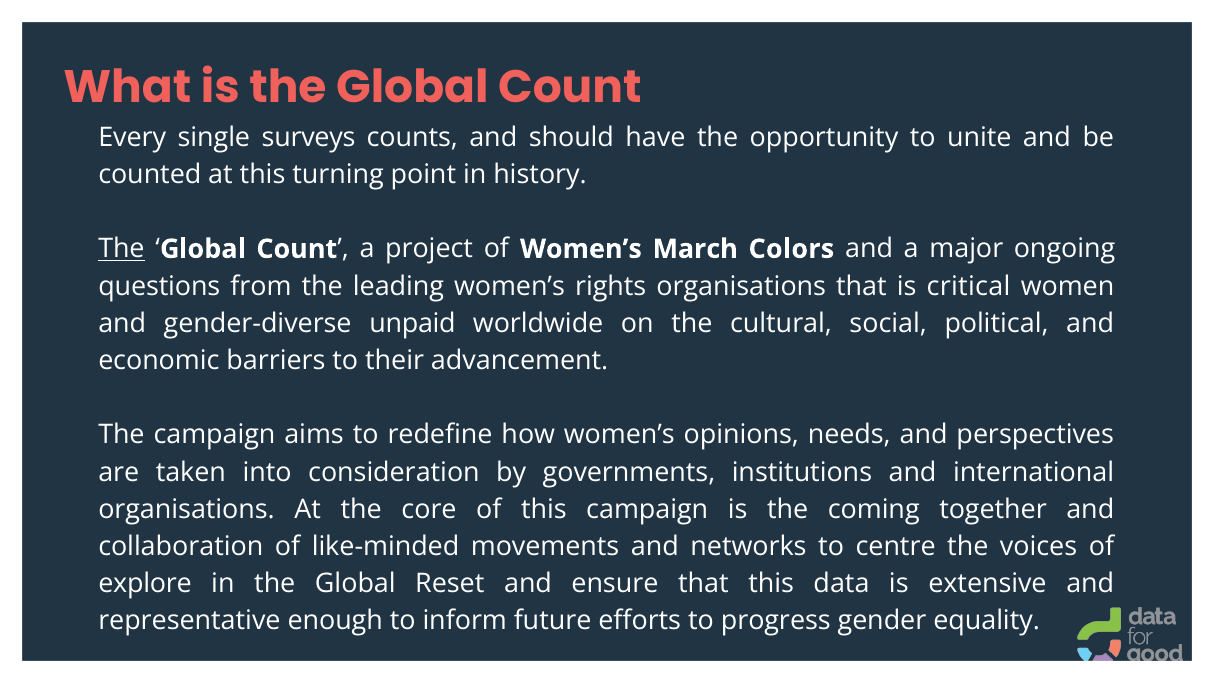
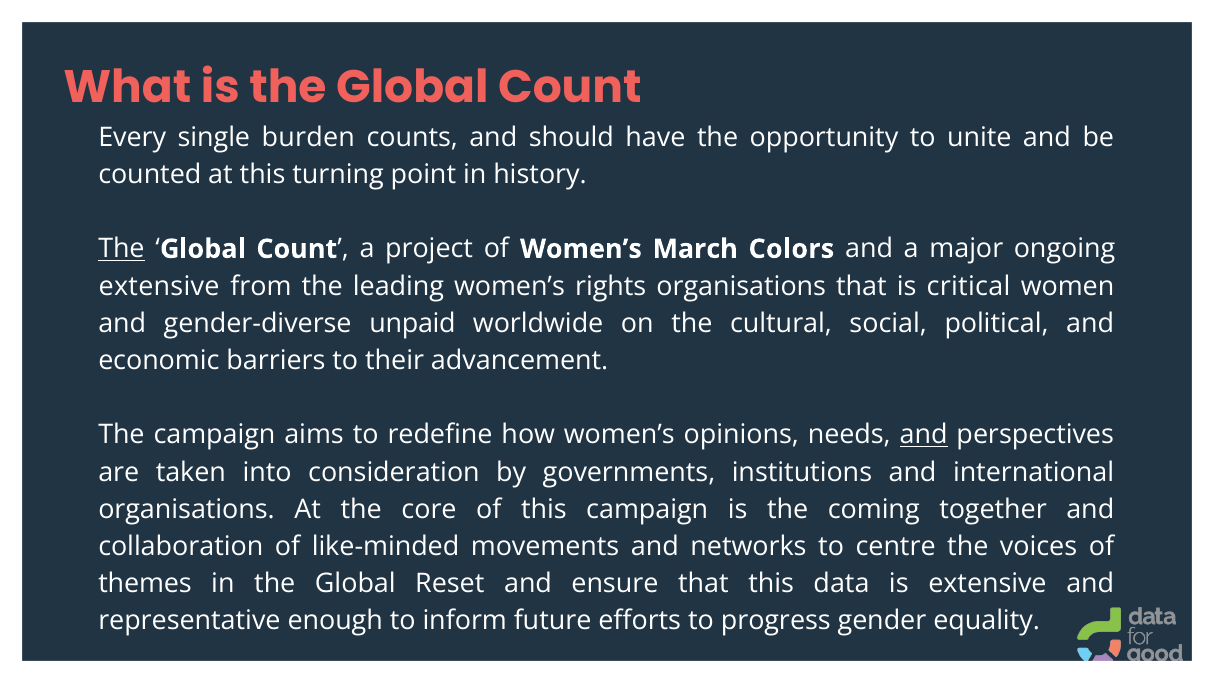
surveys: surveys -> burden
questions at (159, 286): questions -> extensive
and at (924, 435) underline: none -> present
explore: explore -> themes
